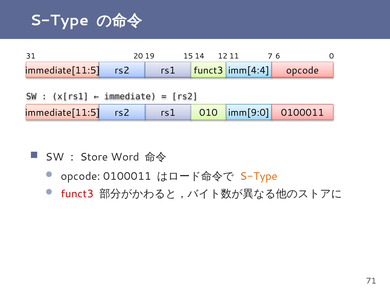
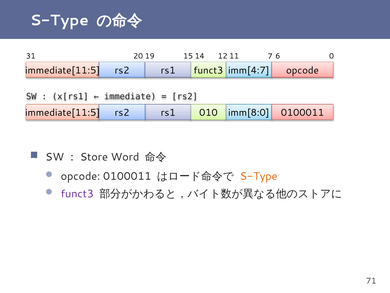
imm[4:4: imm[4:4 -> imm[4:7
imm[9:0: imm[9:0 -> imm[8:0
funct3 at (77, 193) colour: red -> purple
